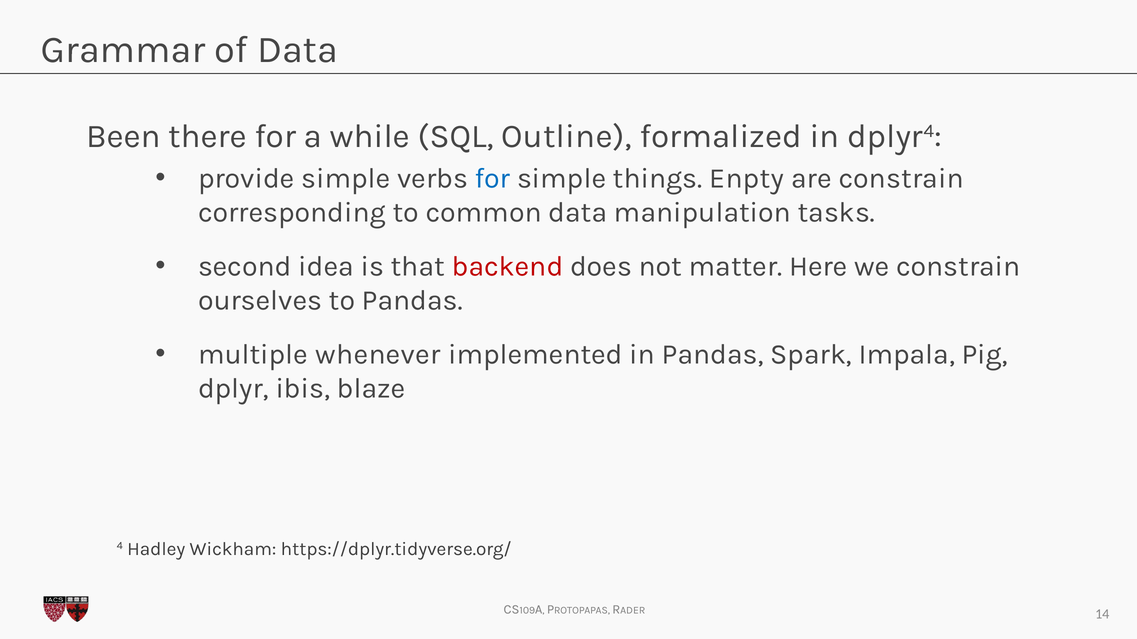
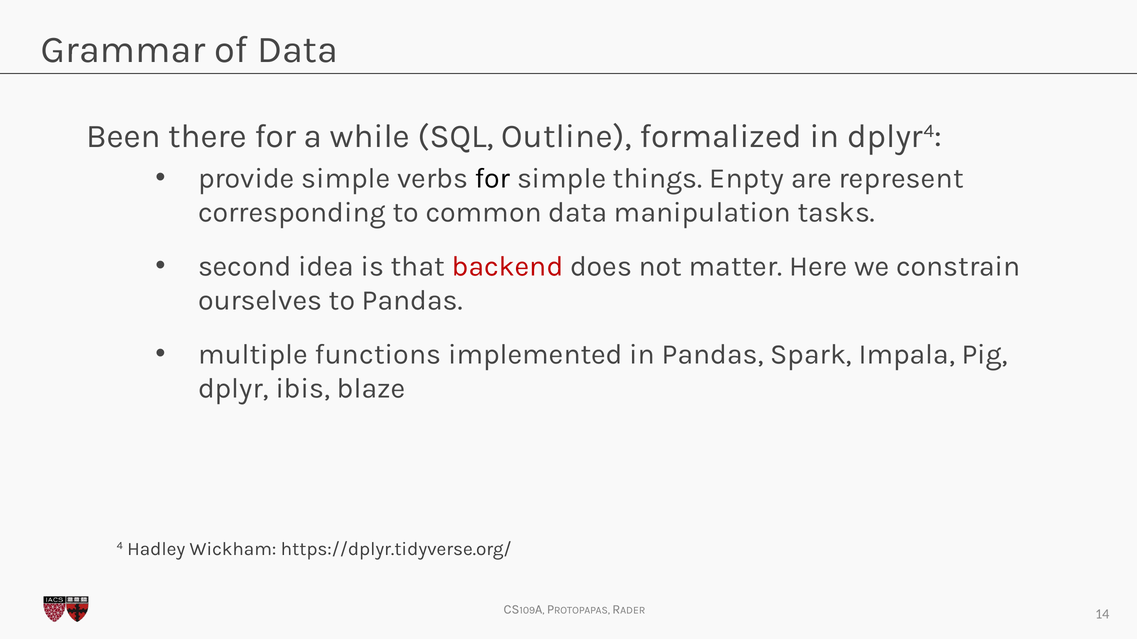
for at (492, 179) colour: blue -> black
are constrain: constrain -> represent
whenever: whenever -> functions
